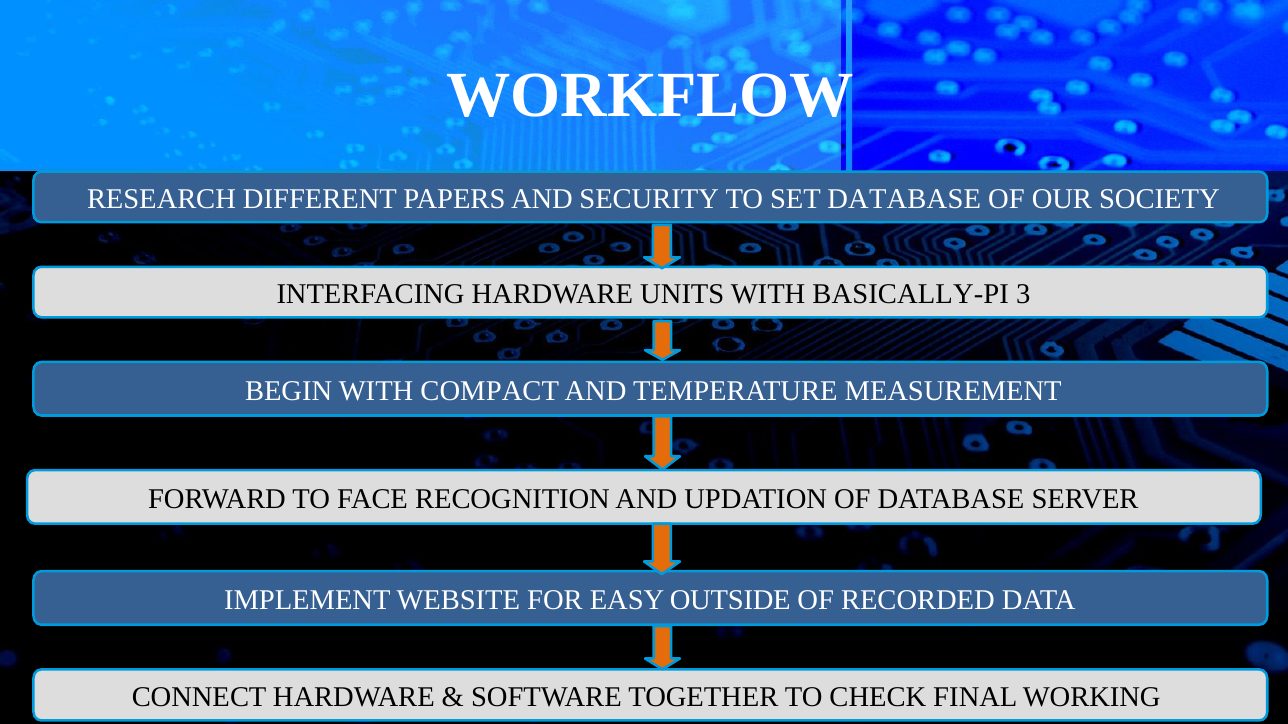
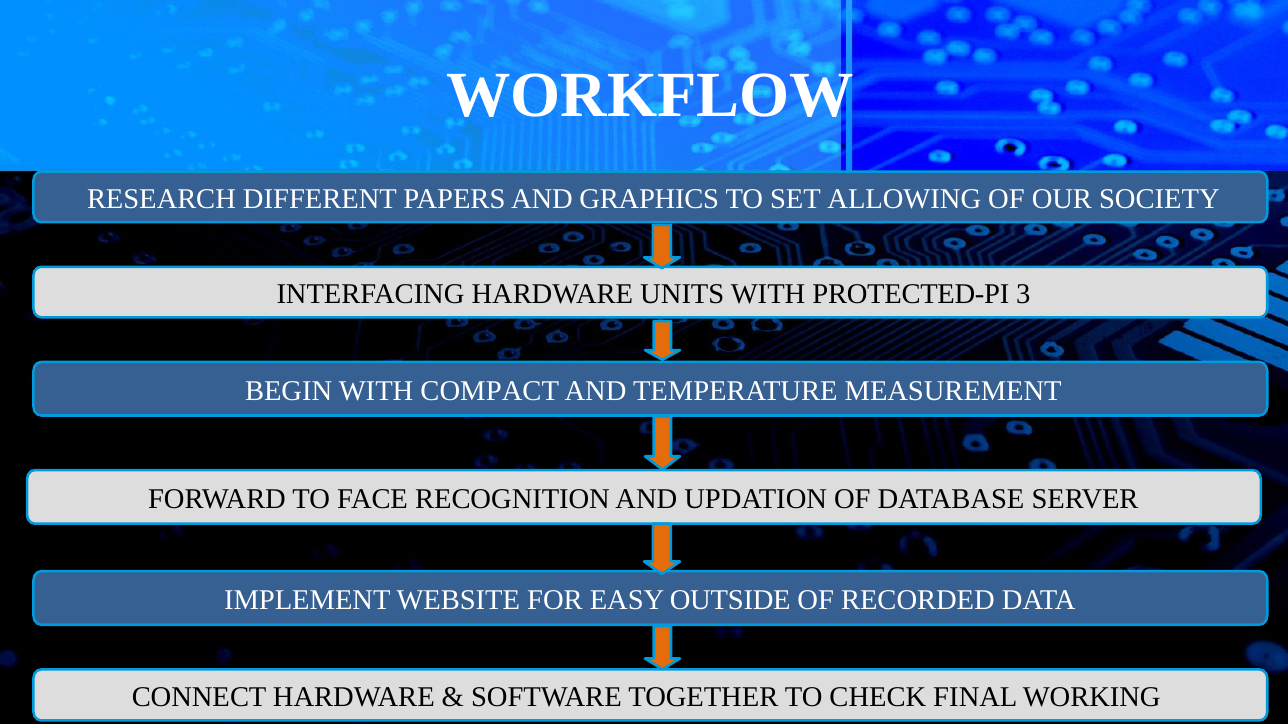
SECURITY: SECURITY -> GRAPHICS
SET DATABASE: DATABASE -> ALLOWING
BASICALLY-PI: BASICALLY-PI -> PROTECTED-PI
